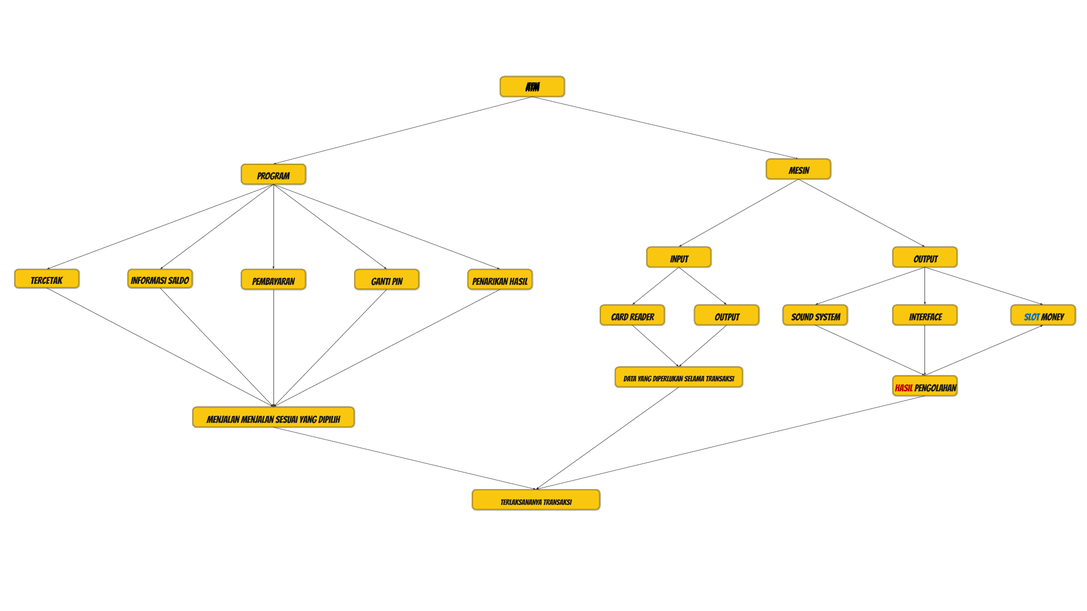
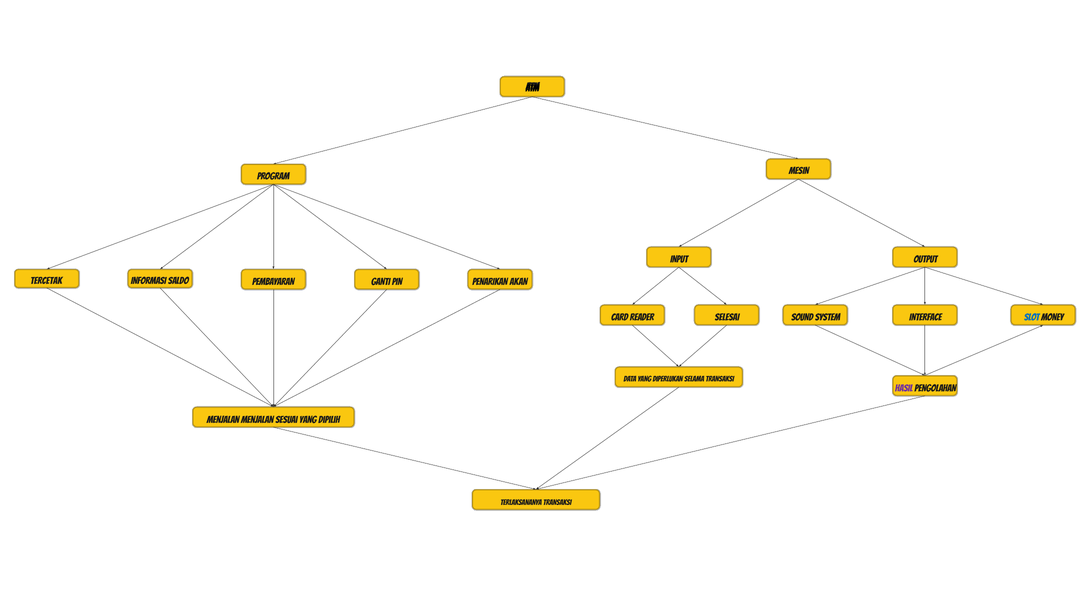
PENARIKAN HASIL: HASIL -> AKAN
OUTPUT at (727, 318): OUTPUT -> SELESAI
HASIL at (904, 389) colour: red -> purple
